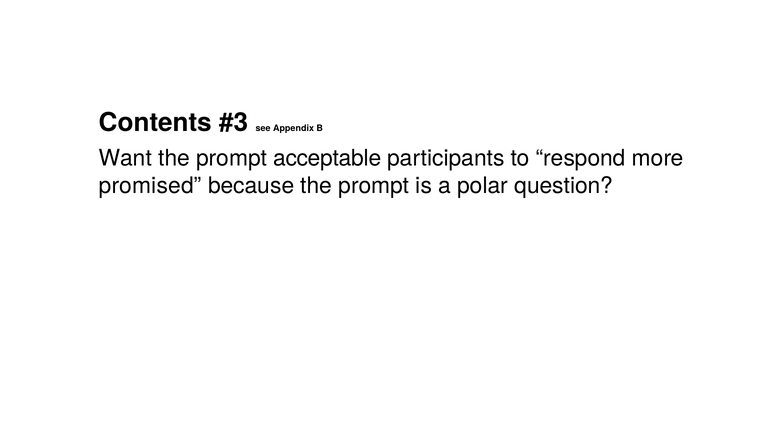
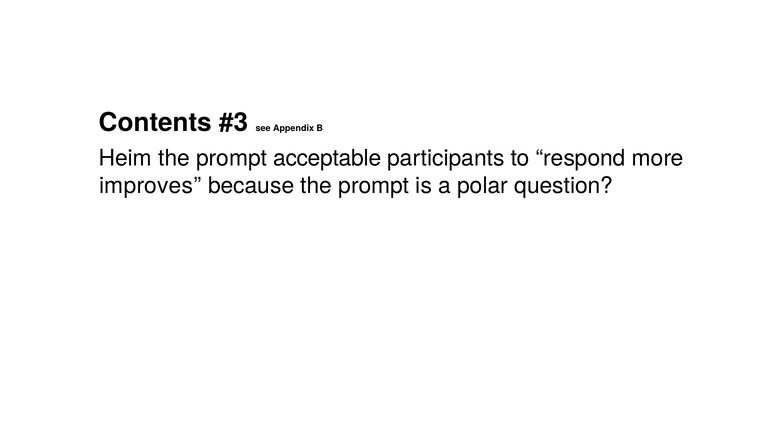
Want: Want -> Heim
promised: promised -> improves
